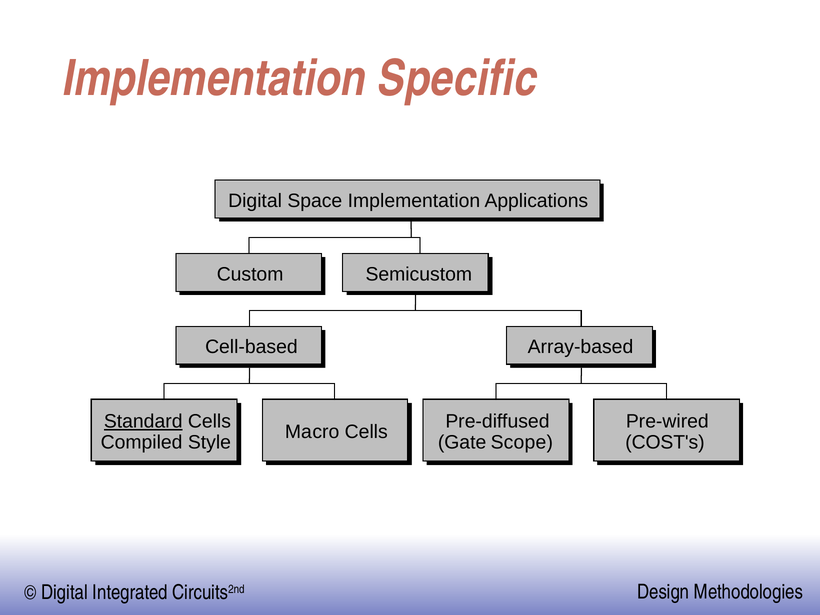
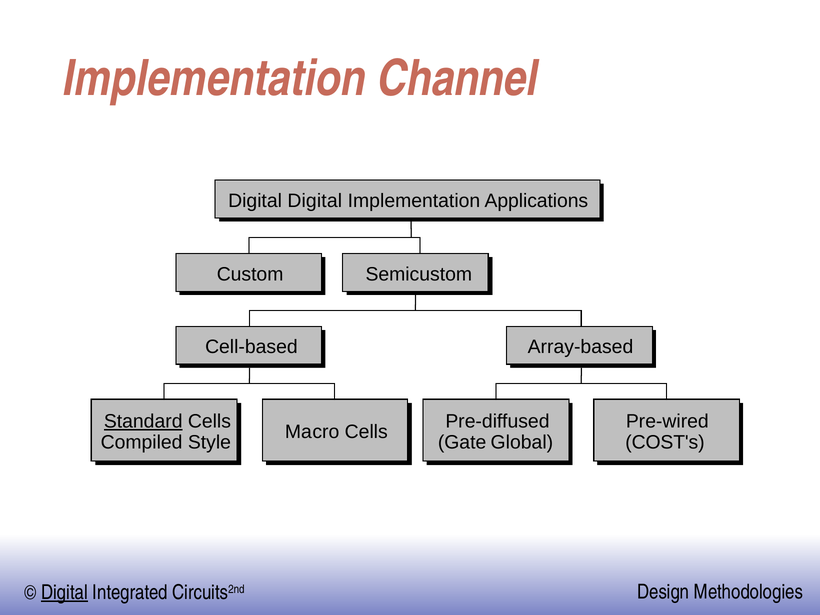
Specific: Specific -> Channel
Digital Space: Space -> Digital
Scope: Scope -> Global
Digital at (64, 592) underline: none -> present
